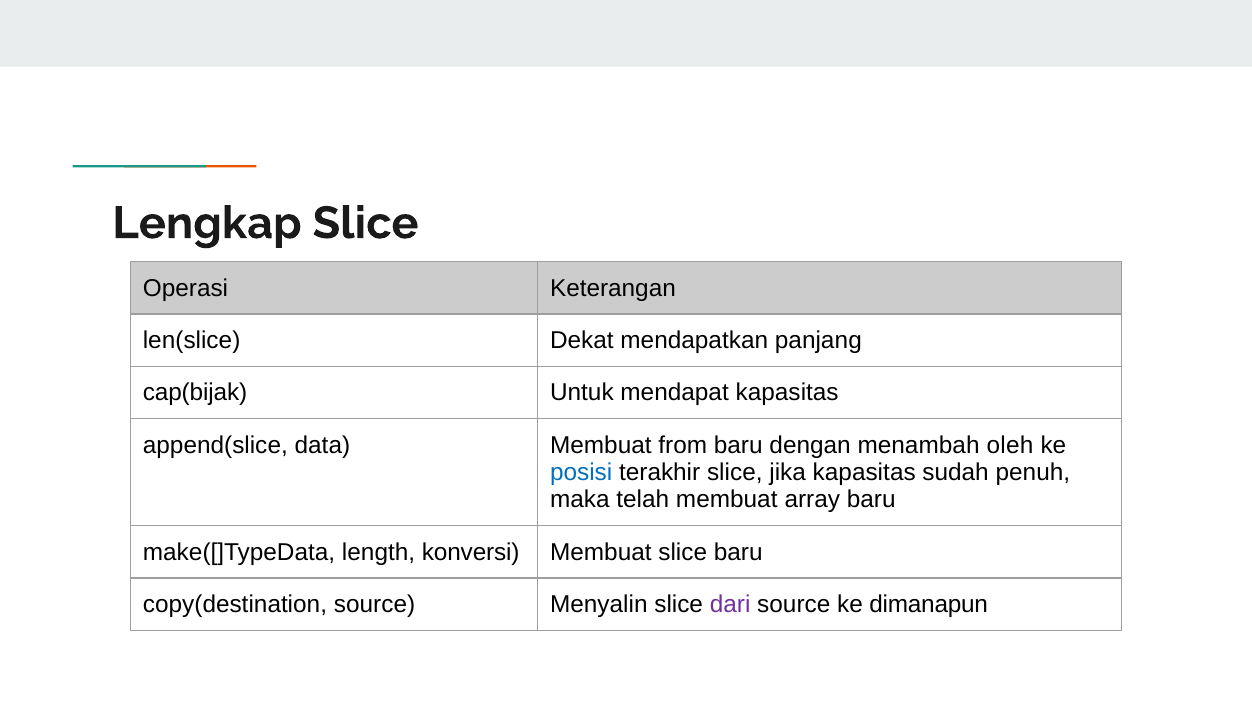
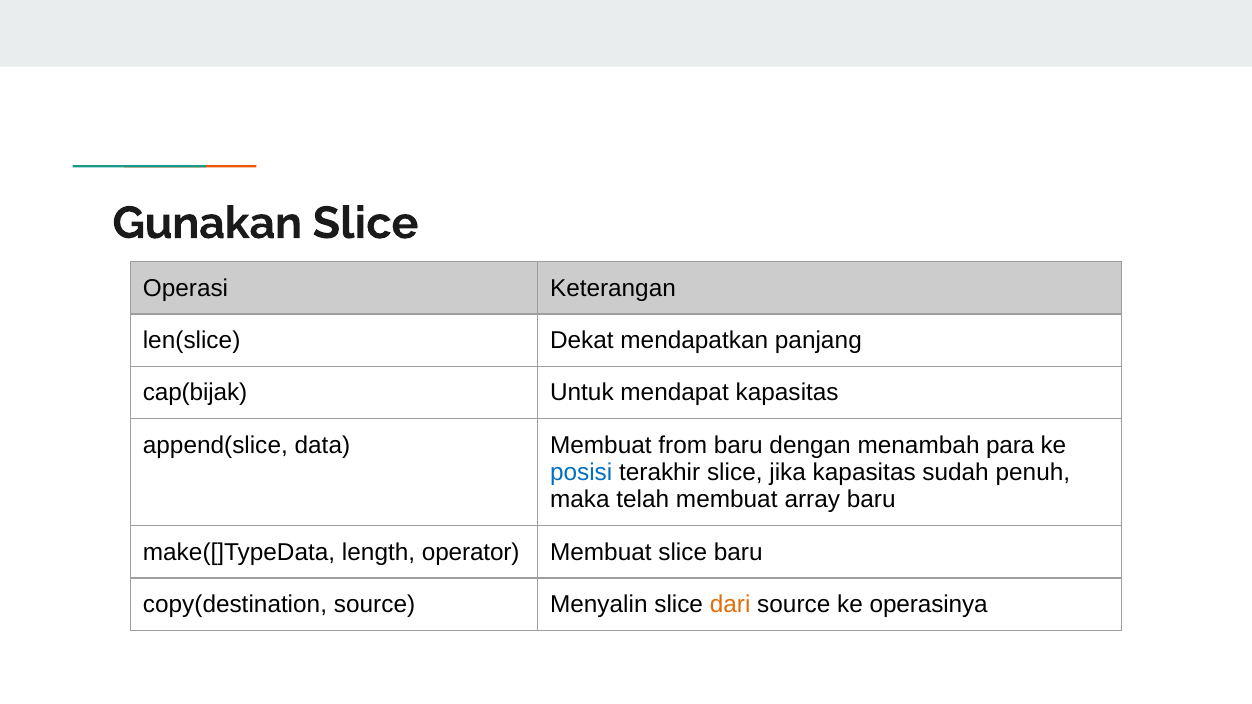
Lengkap: Lengkap -> Gunakan
oleh: oleh -> para
konversi: konversi -> operator
dari colour: purple -> orange
dimanapun: dimanapun -> operasinya
